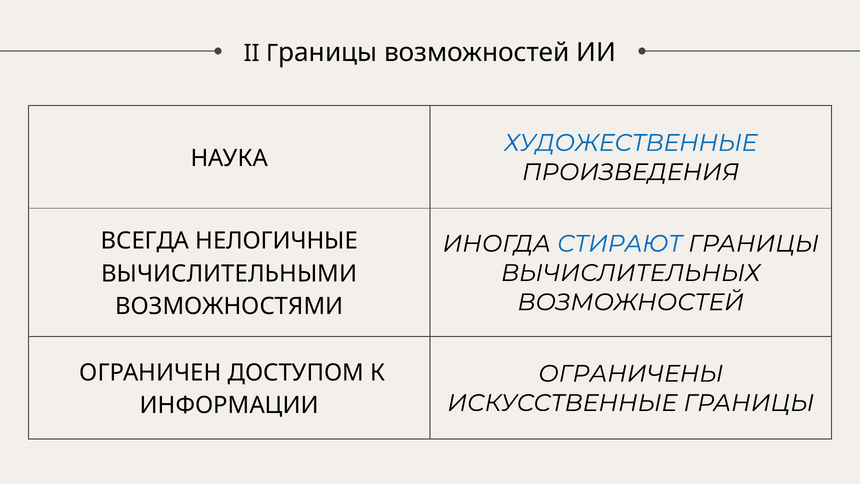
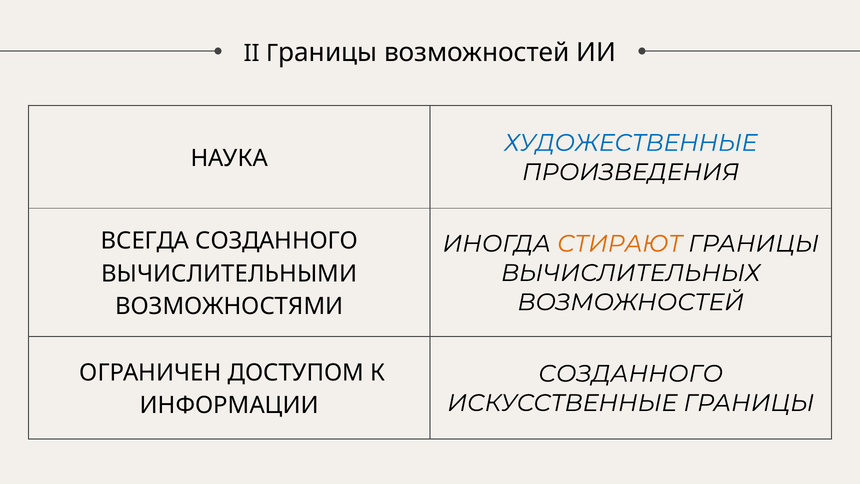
ВСЕГДА НЕЛОГИЧНЫЕ: НЕЛОГИЧНЫЕ -> СОЗДАННОГО
СТИРАЮТ colour: blue -> orange
ОГРАНИЧЕНЫ at (631, 374): ОГРАНИЧЕНЫ -> СОЗДАННОГО
